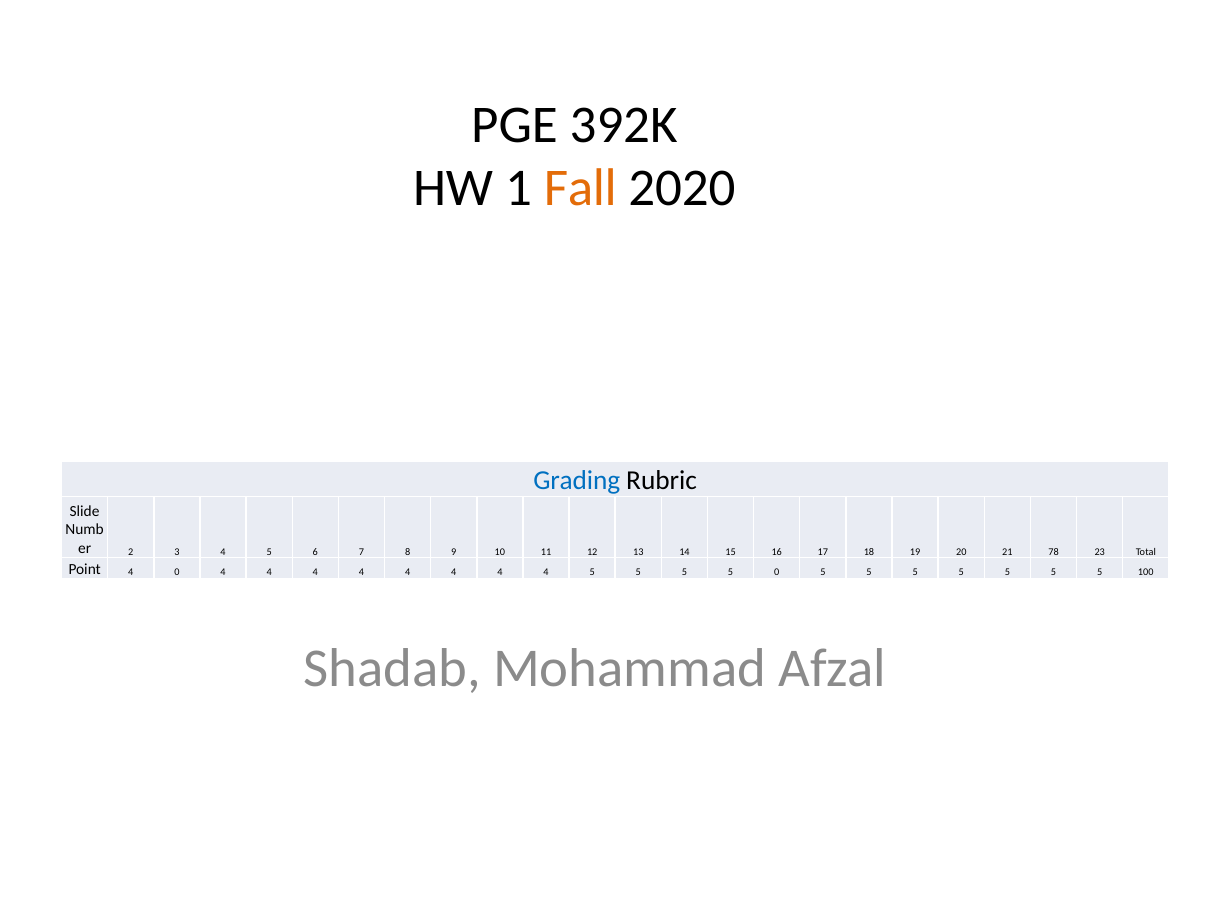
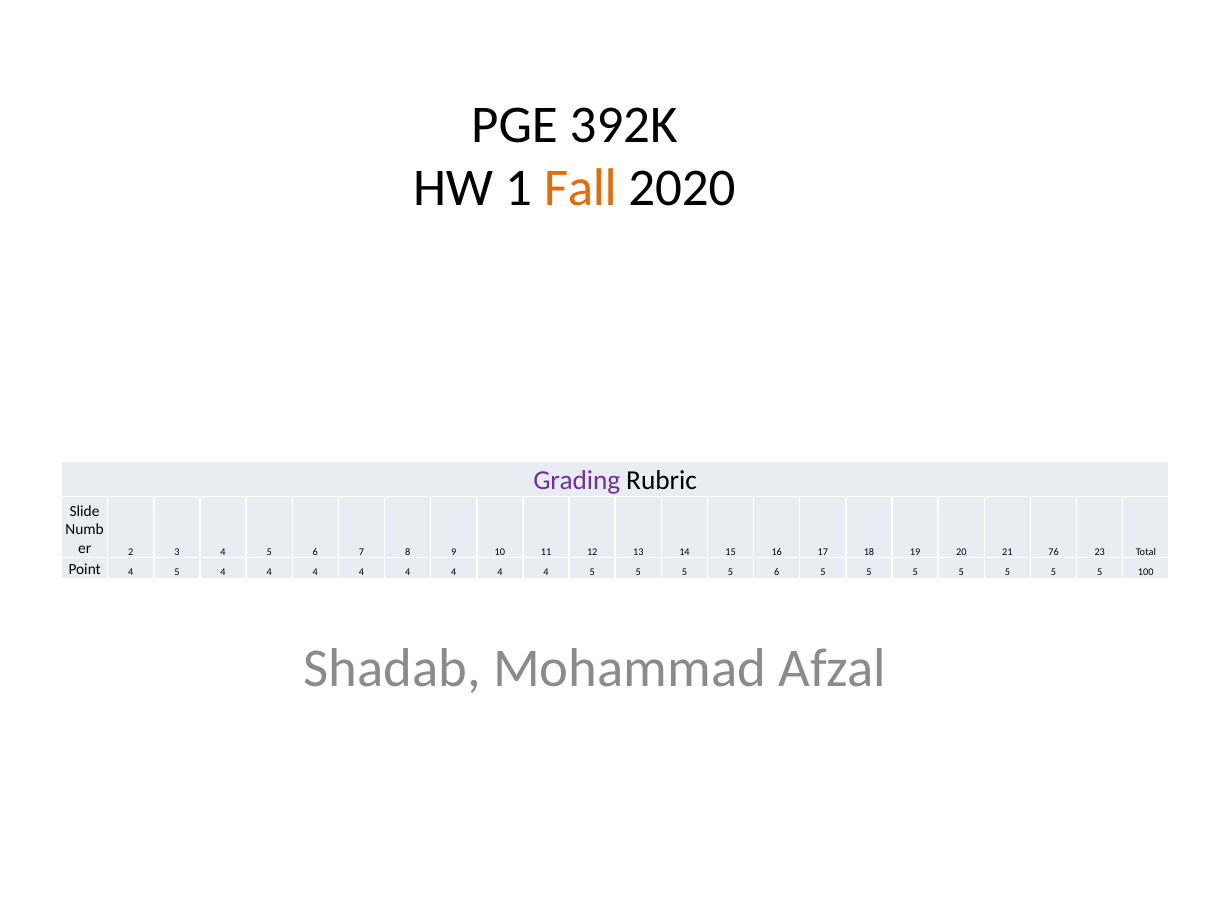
Grading colour: blue -> purple
78: 78 -> 76
Point 4 0: 0 -> 5
5 5 0: 0 -> 6
